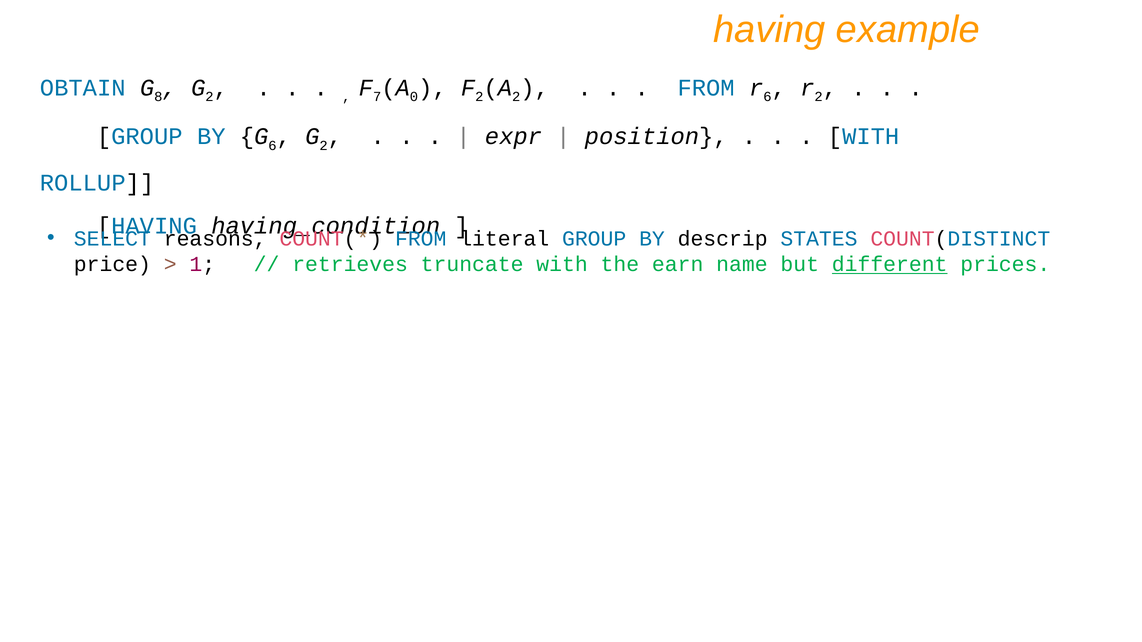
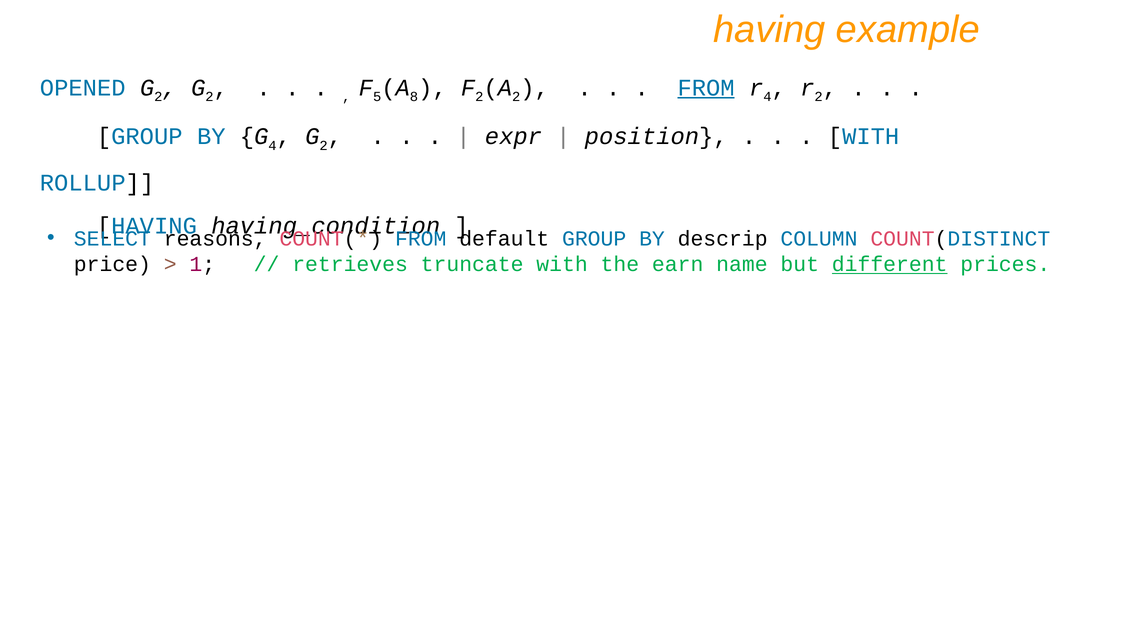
OBTAIN: OBTAIN -> OPENED
8 at (158, 97): 8 -> 2
7: 7 -> 5
0: 0 -> 8
FROM at (706, 88) underline: none -> present
6 at (767, 97): 6 -> 4
6 at (272, 146): 6 -> 4
literal: literal -> default
STATES: STATES -> COLUMN
